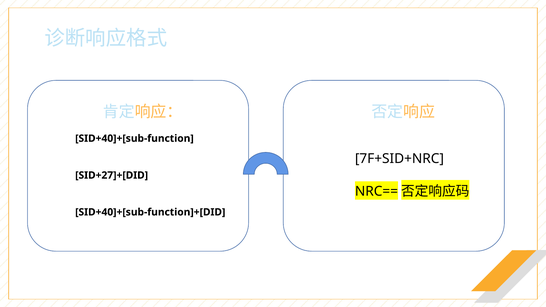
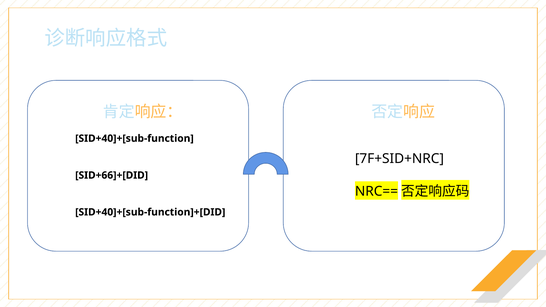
SID+27]+[DID: SID+27]+[DID -> SID+66]+[DID
